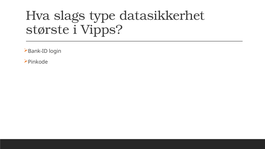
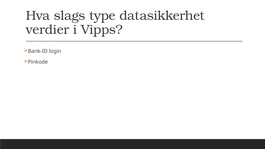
største: største -> verdier
